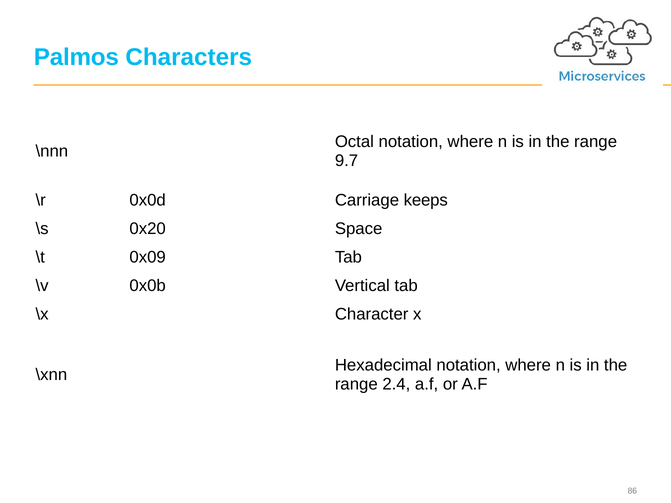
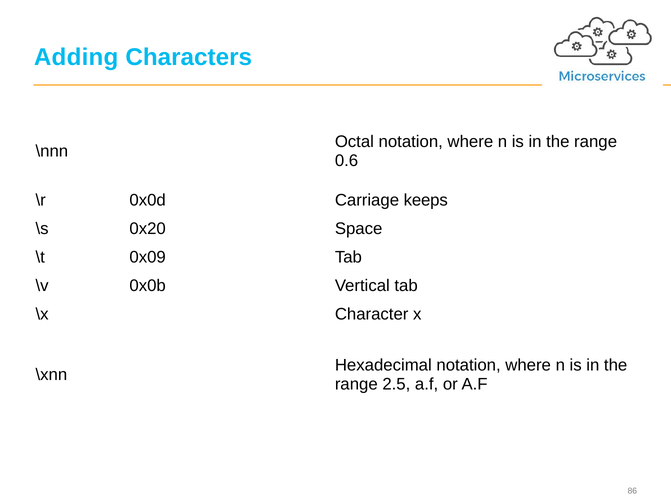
Palmos: Palmos -> Adding
9.7: 9.7 -> 0.6
2.4: 2.4 -> 2.5
